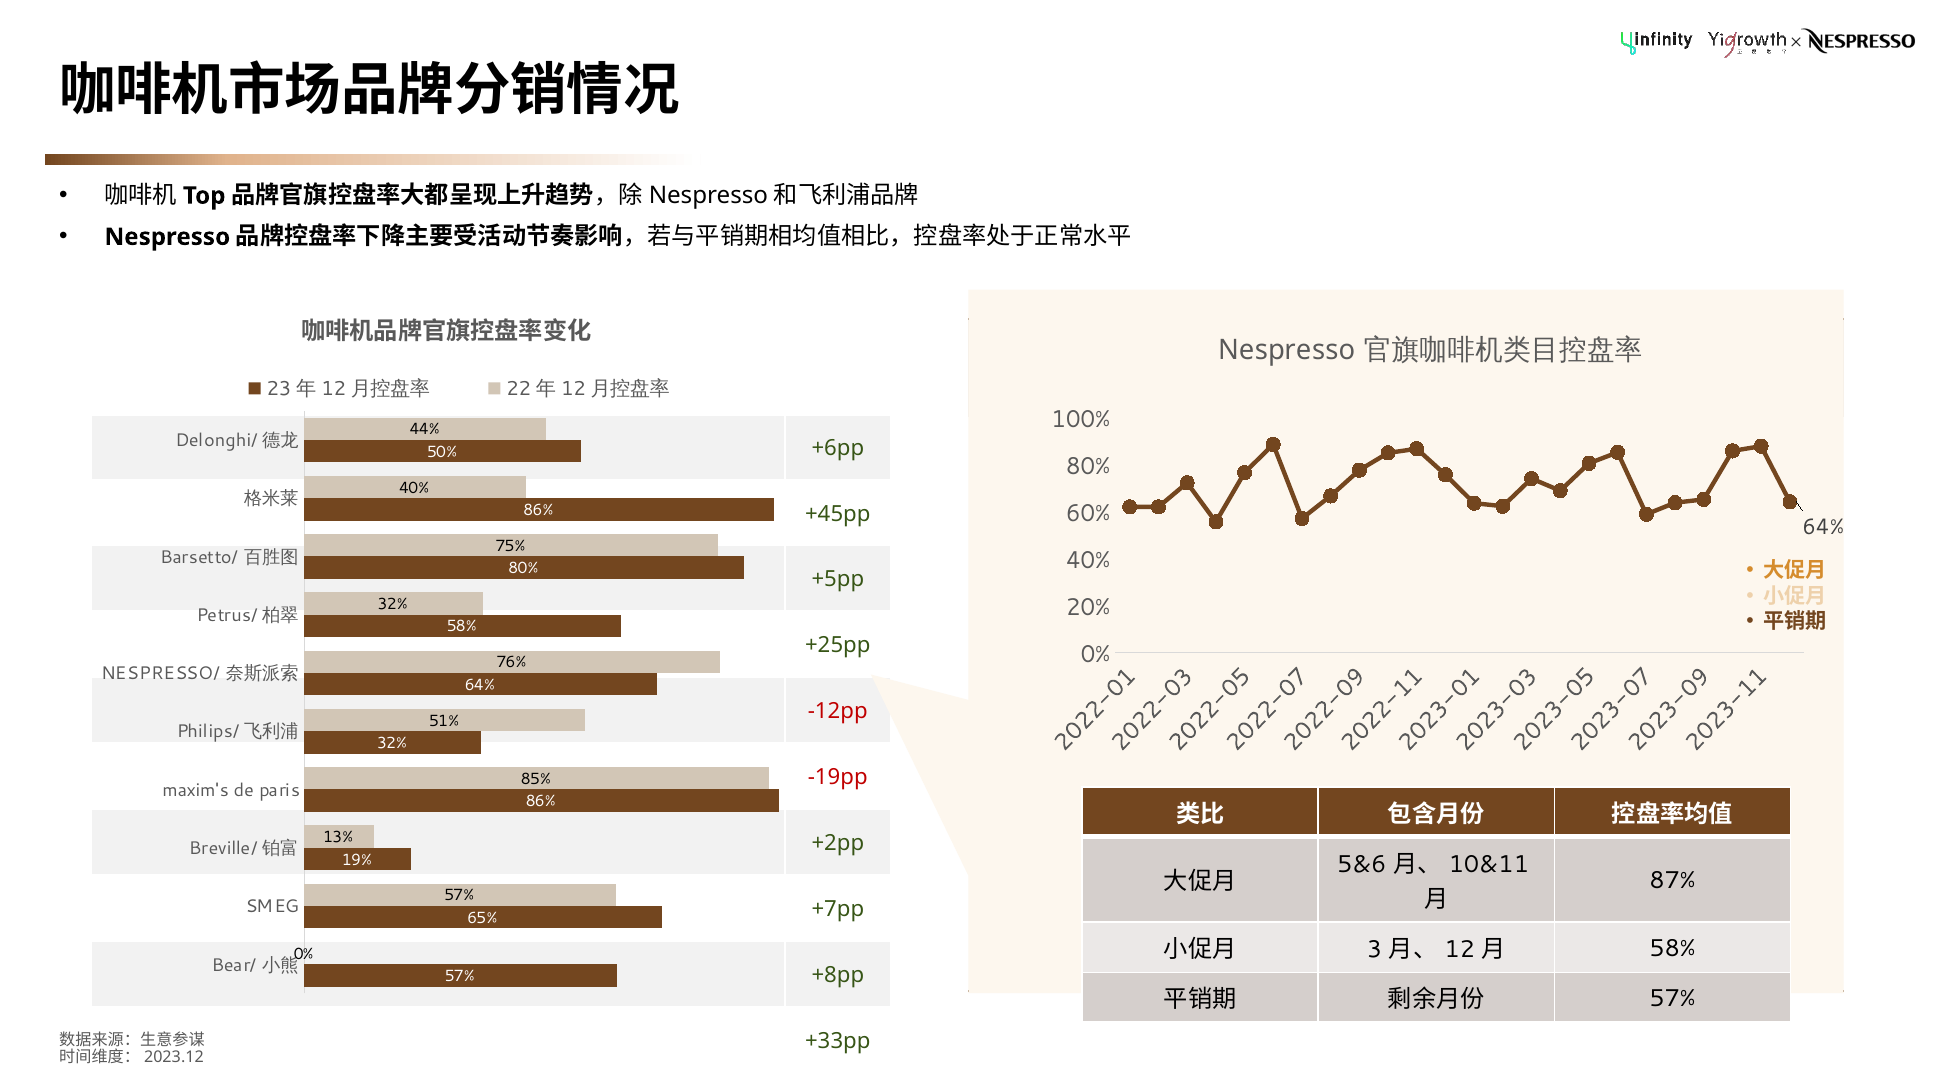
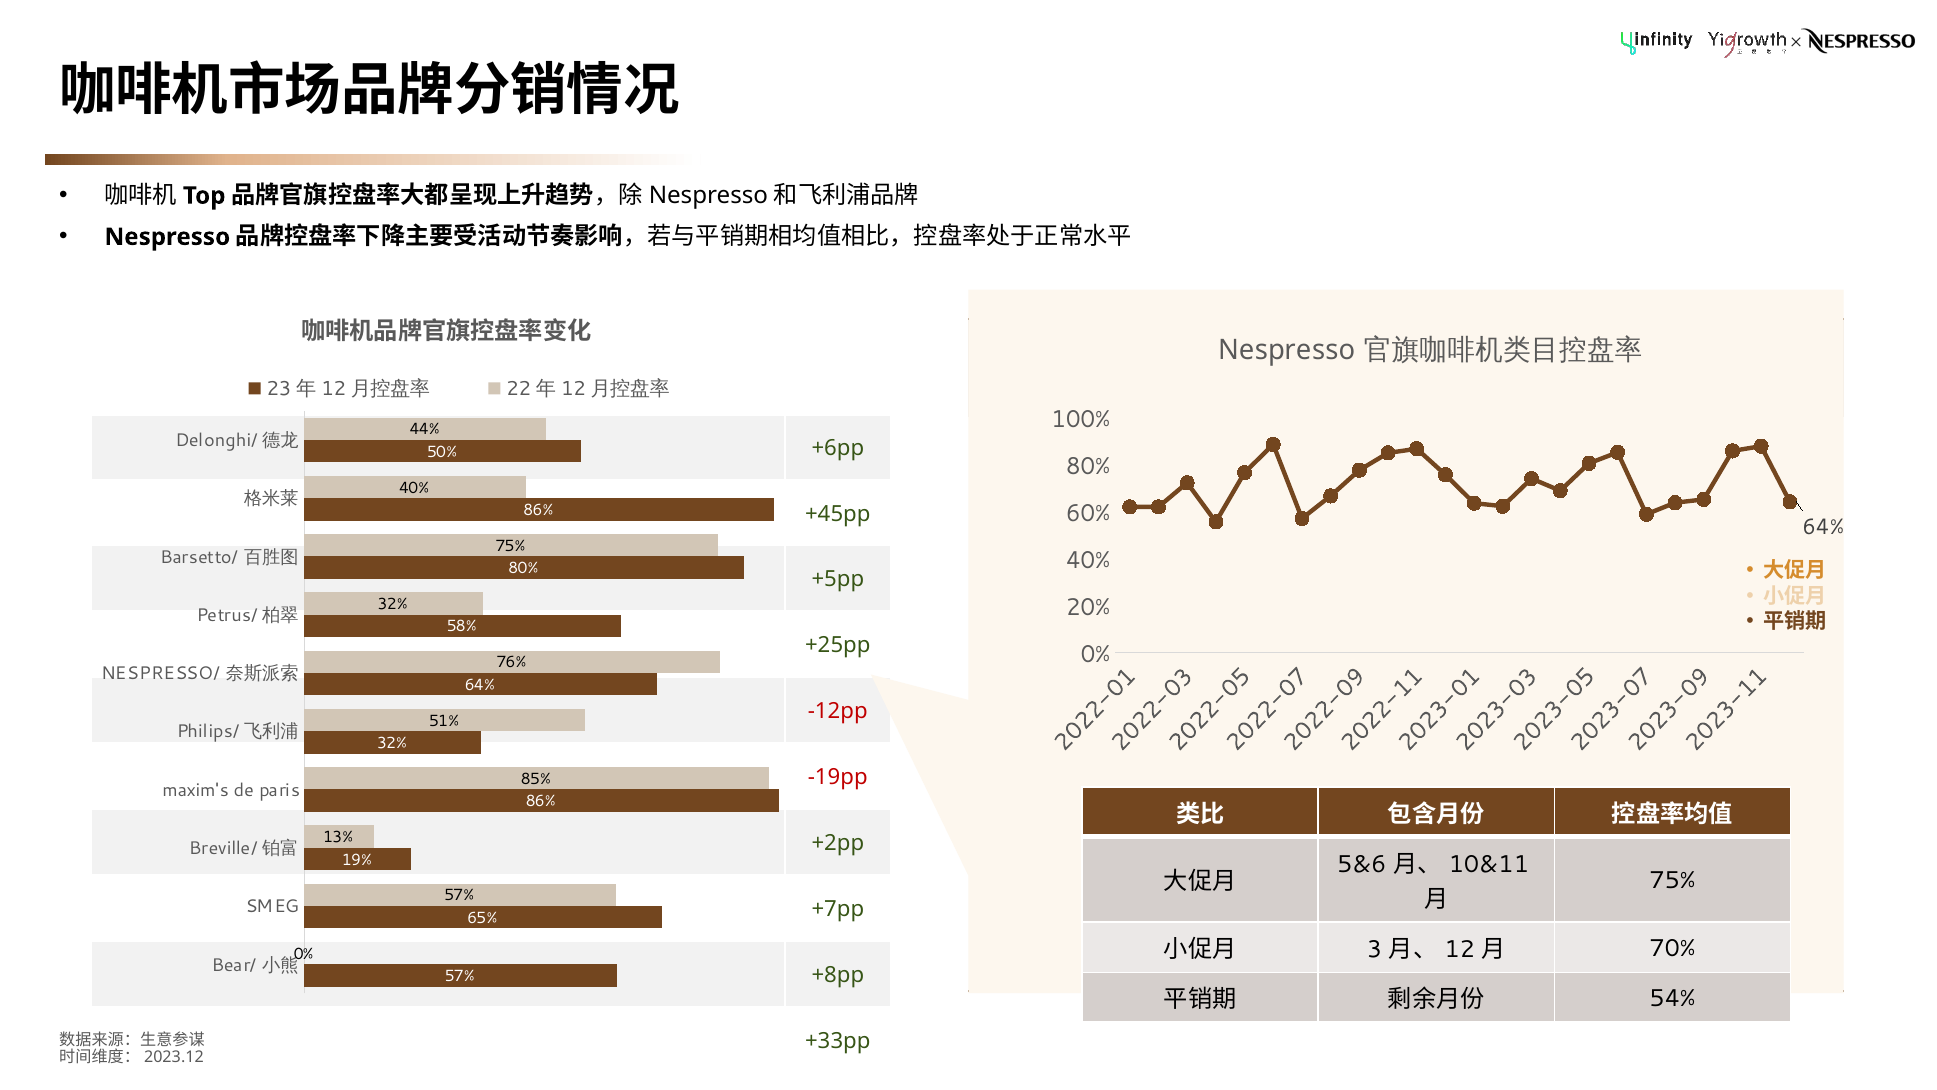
87% at (1672, 880): 87% -> 75%
58% at (1672, 948): 58% -> 70%
57% at (1672, 998): 57% -> 54%
